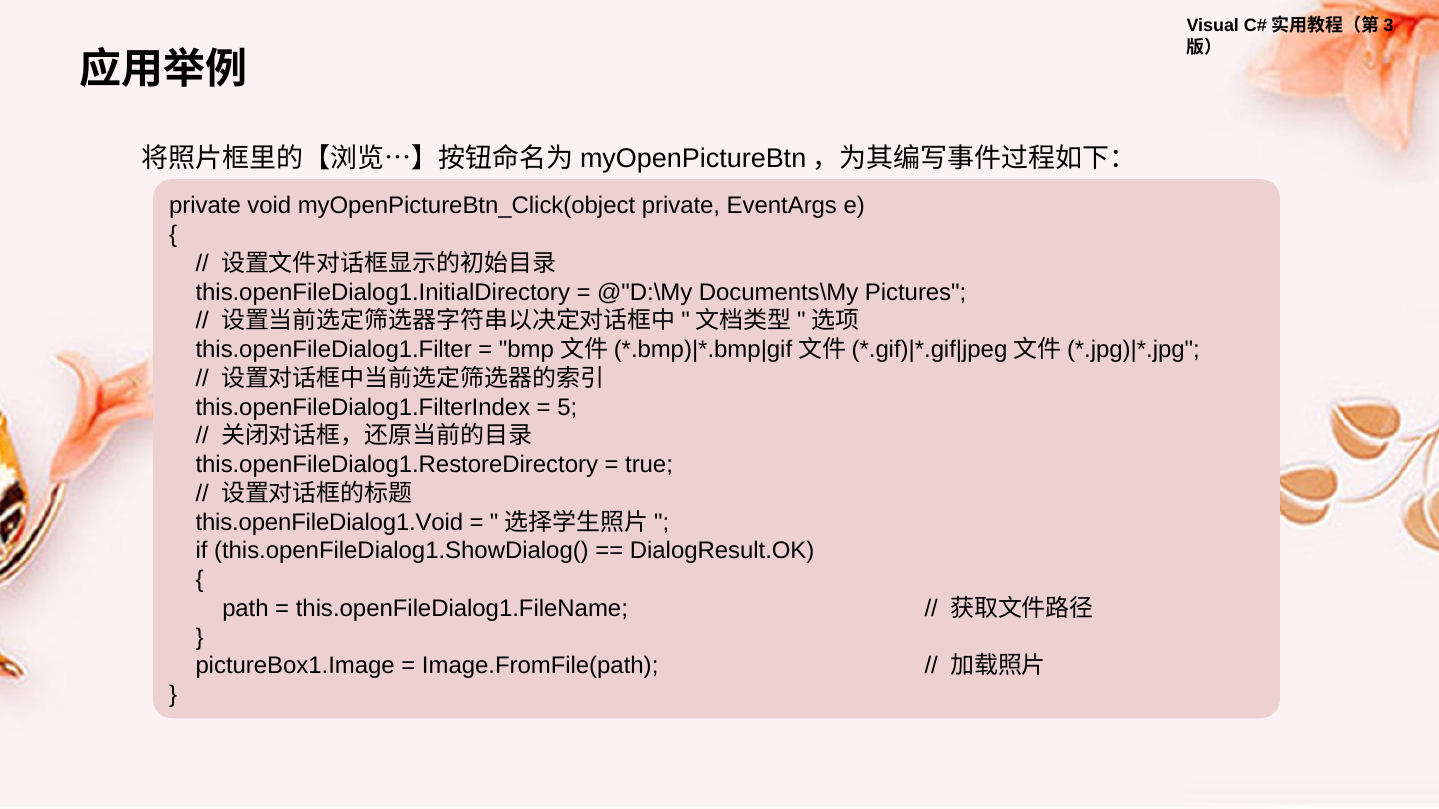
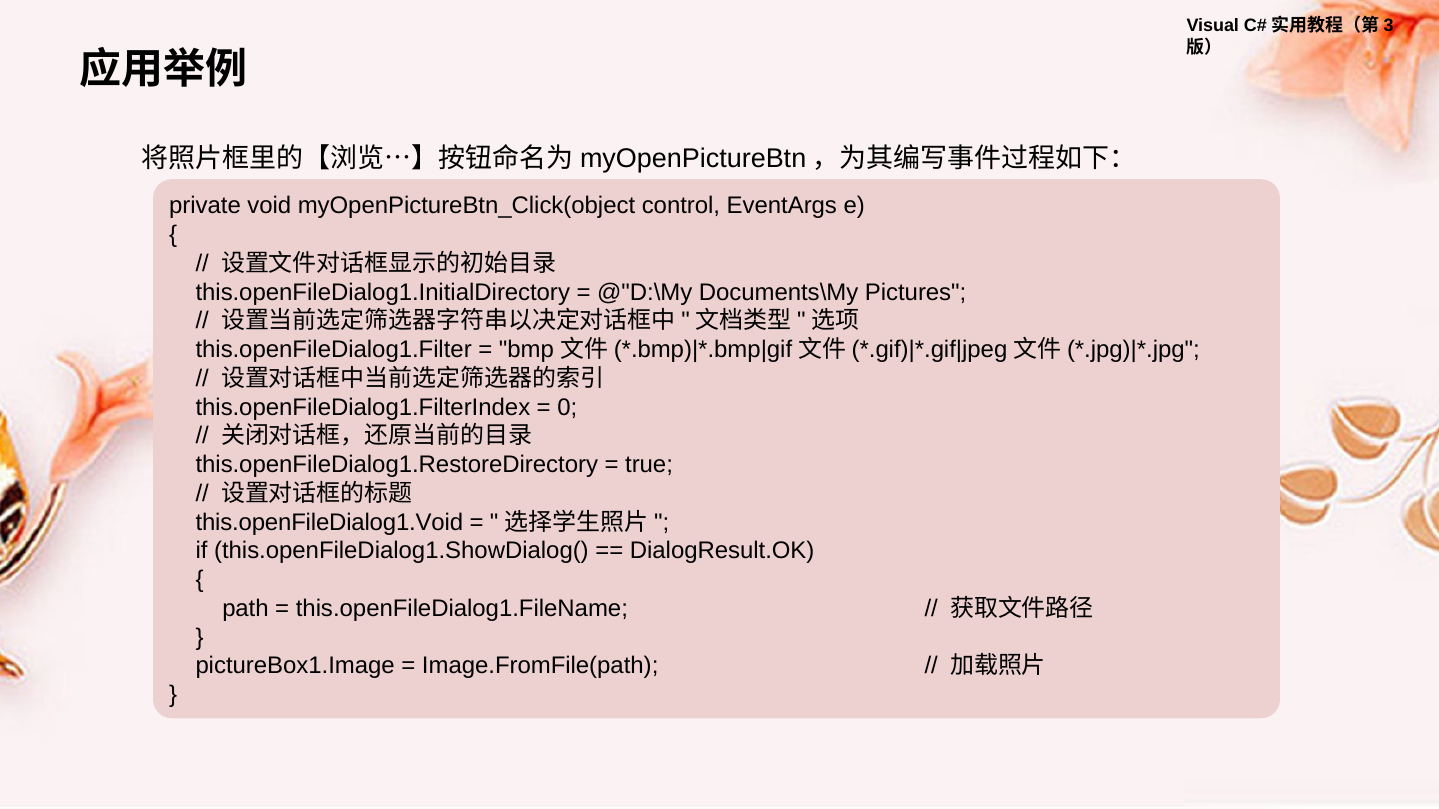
myOpenPictureBtn_Click(object private: private -> control
5: 5 -> 0
